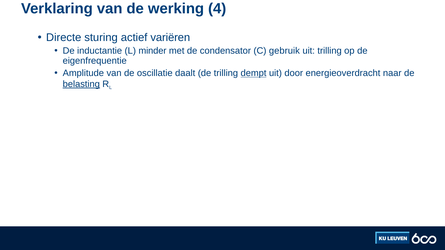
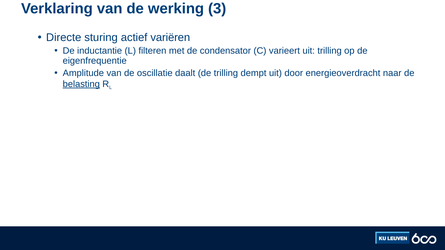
4: 4 -> 3
minder: minder -> filteren
gebruik: gebruik -> varieert
dempt underline: present -> none
